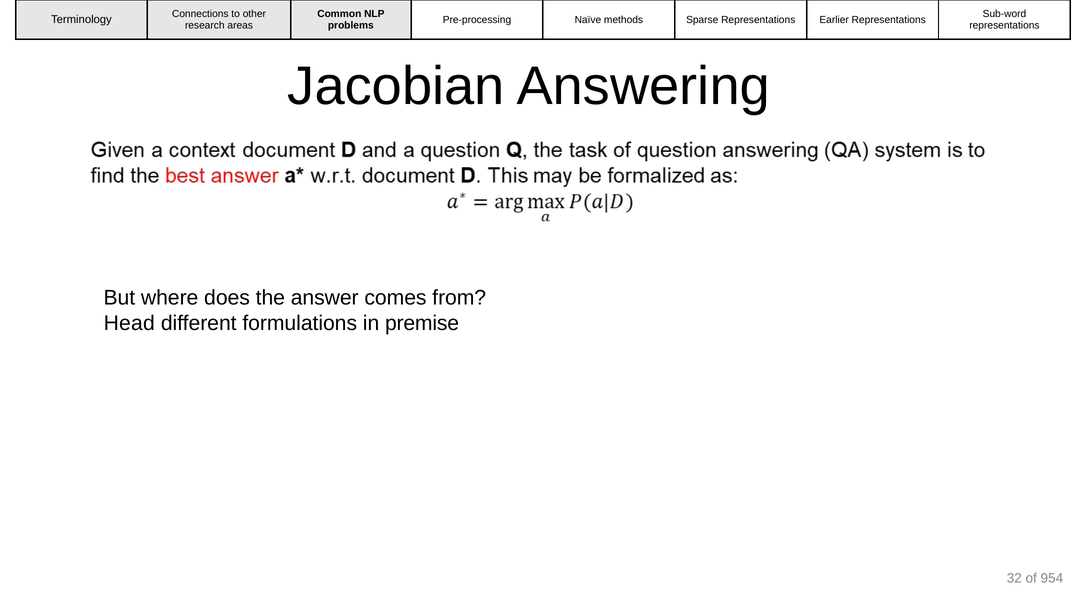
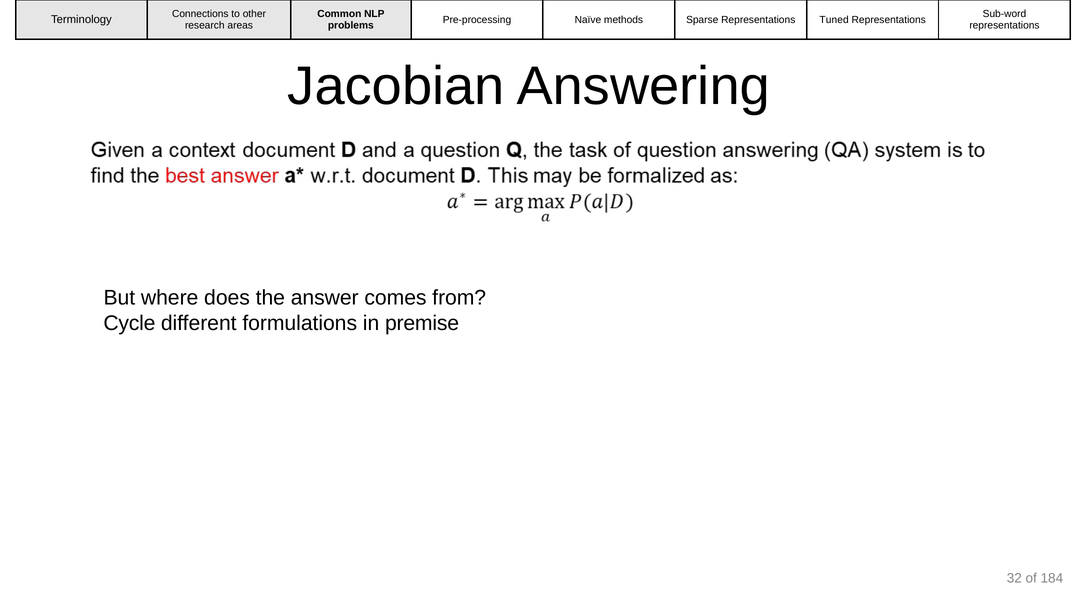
Earlier: Earlier -> Tuned
Head: Head -> Cycle
954: 954 -> 184
